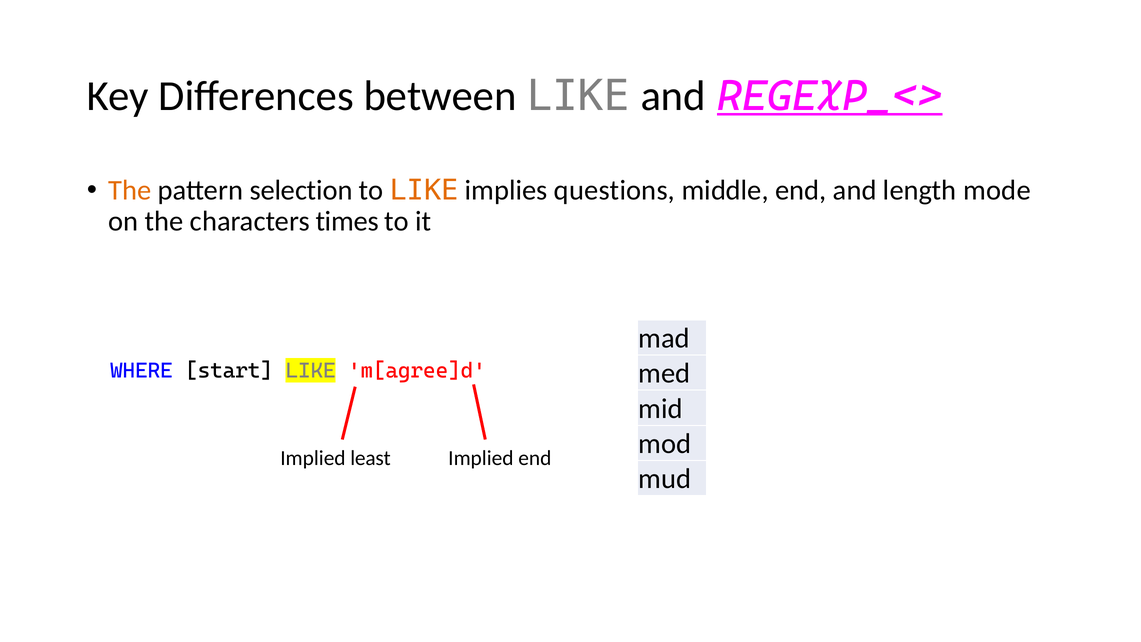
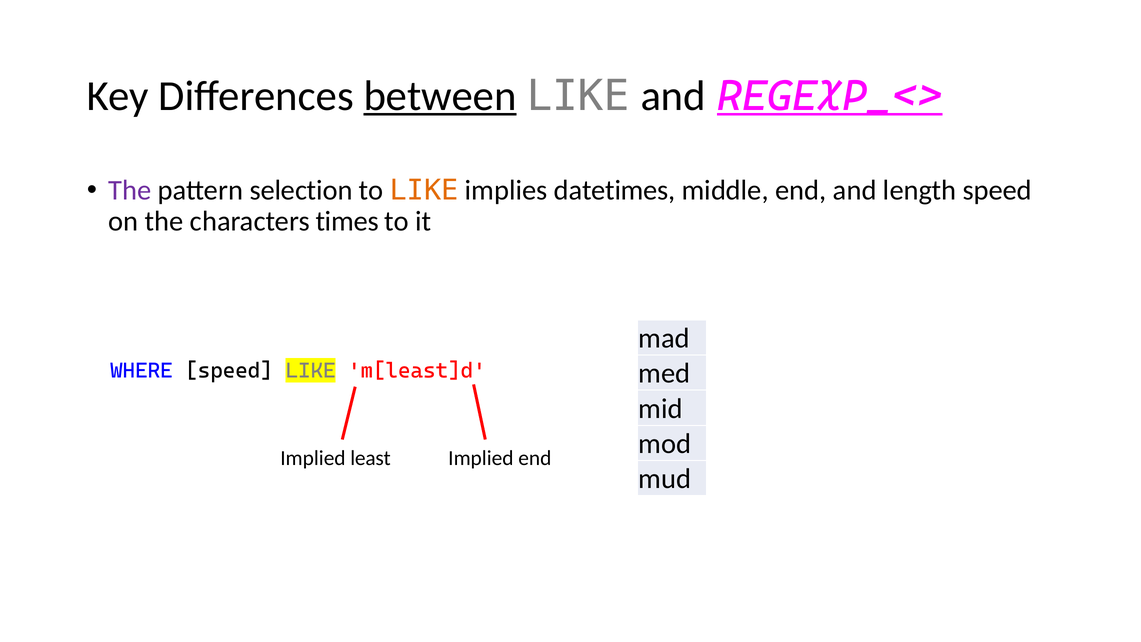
between underline: none -> present
The at (130, 190) colour: orange -> purple
questions: questions -> datetimes
length mode: mode -> speed
WHERE start: start -> speed
m[agree]d: m[agree]d -> m[least]d
